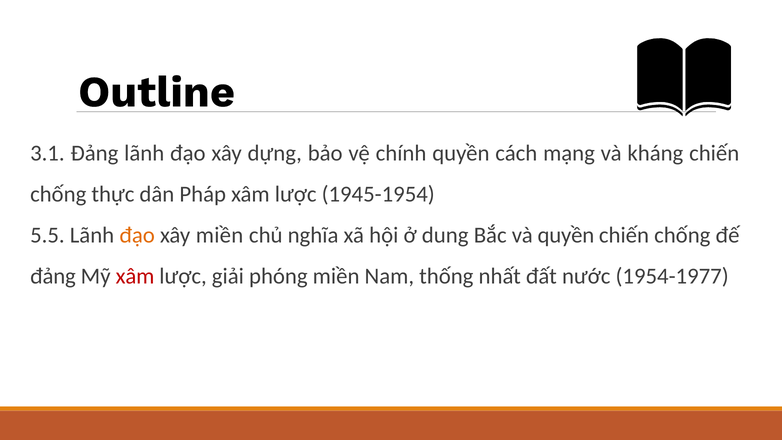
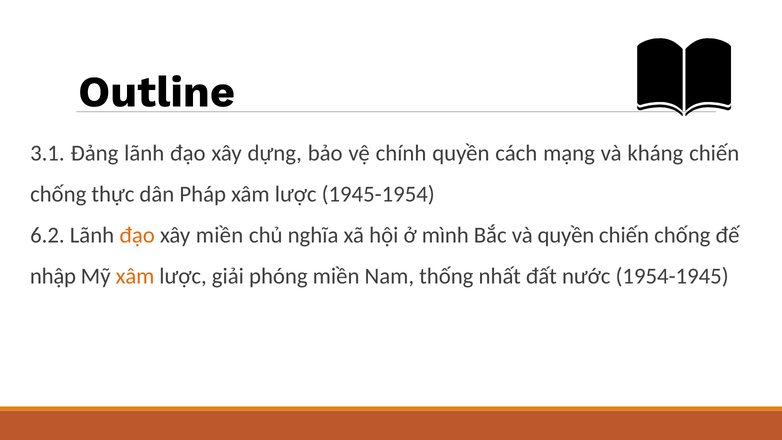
5.5: 5.5 -> 6.2
dung: dung -> mình
đảng at (53, 276): đảng -> nhập
xâm at (135, 276) colour: red -> orange
1954-1977: 1954-1977 -> 1954-1945
